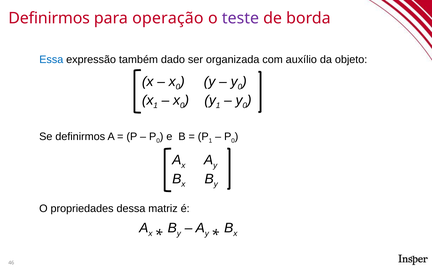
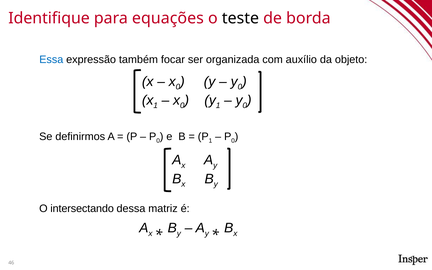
Definirmos at (49, 18): Definirmos -> Identifique
operação: operação -> equações
teste colour: purple -> black
dado: dado -> focar
propriedades: propriedades -> intersectando
